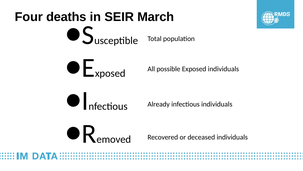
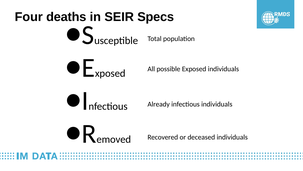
March: March -> Specs
